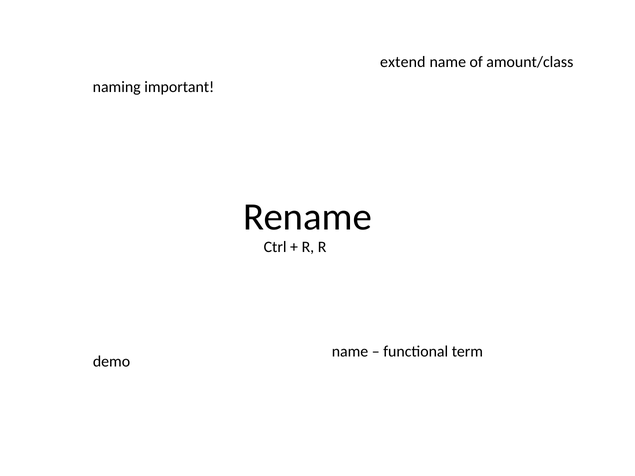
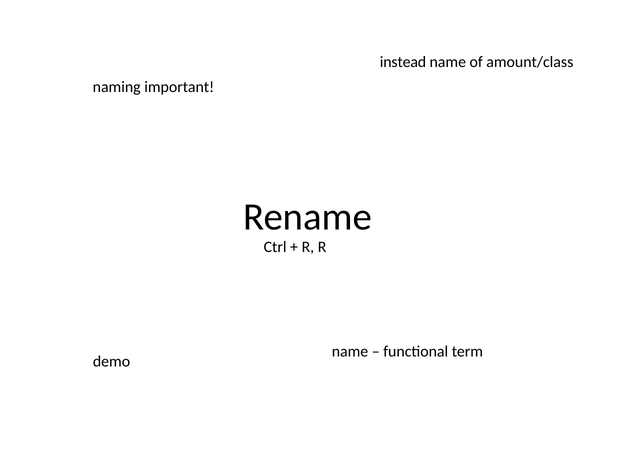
extend: extend -> instead
